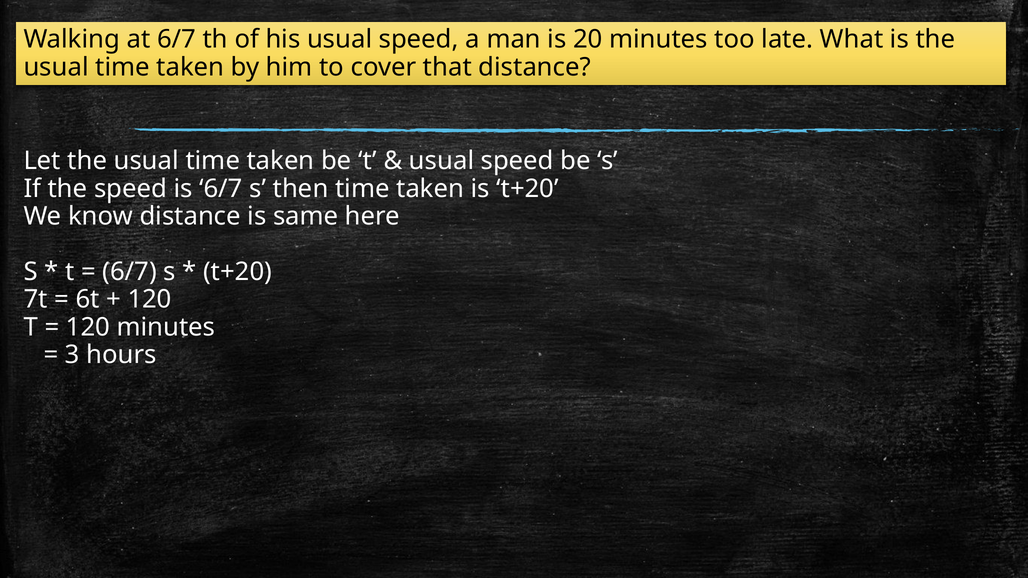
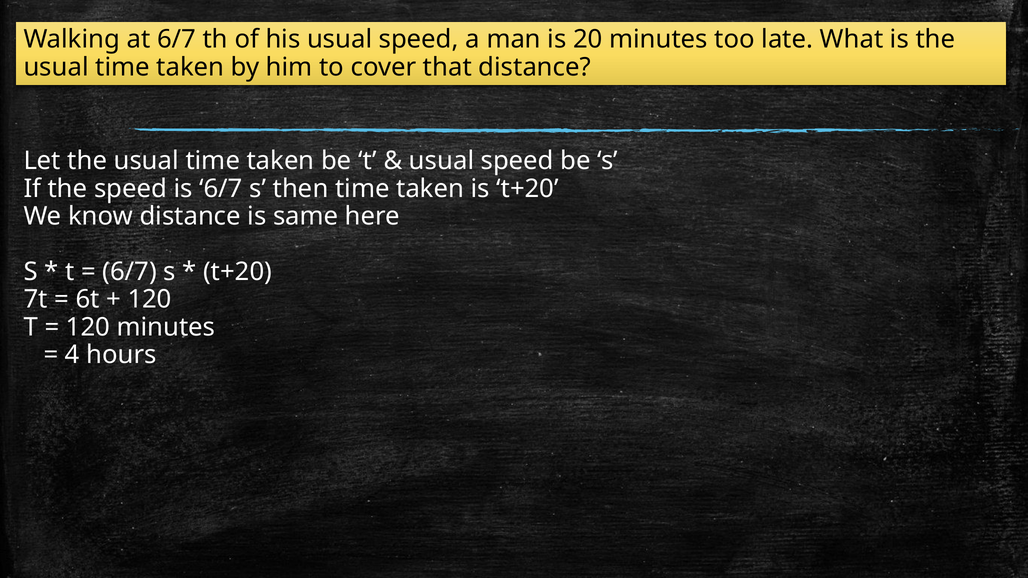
3: 3 -> 4
